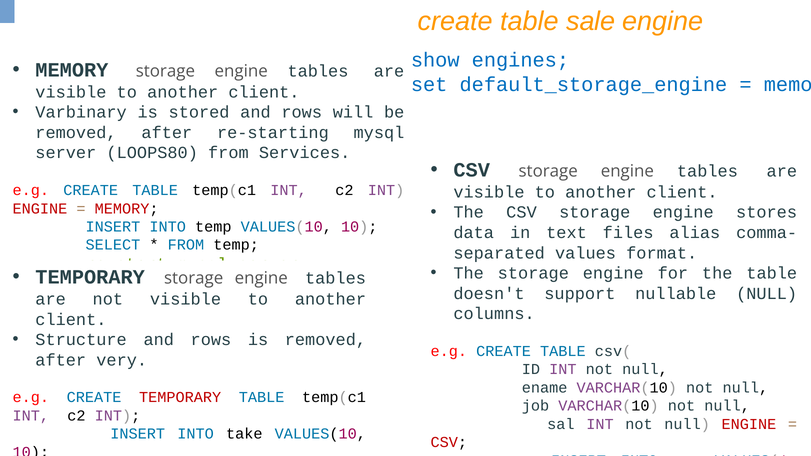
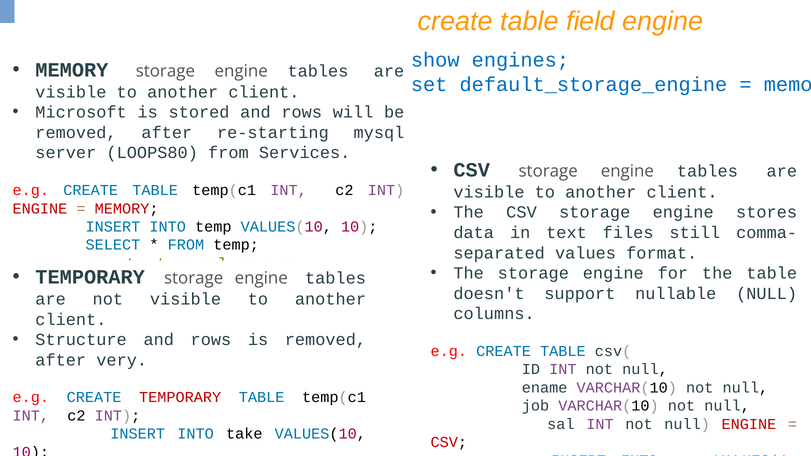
sale: sale -> field
Varbinary: Varbinary -> Microsoft
alias: alias -> still
